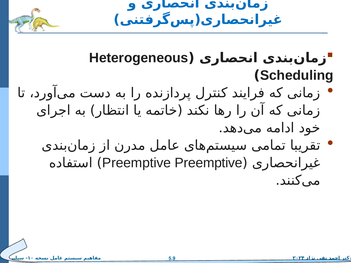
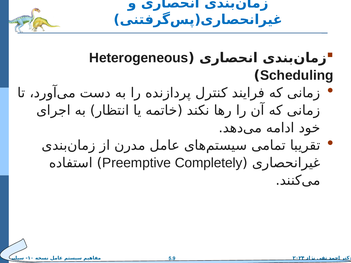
Preemptive Preemptive: Preemptive -> Completely
